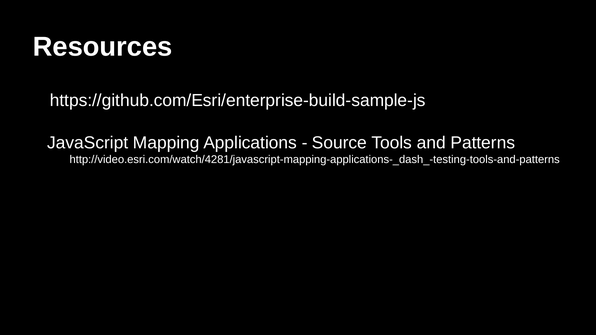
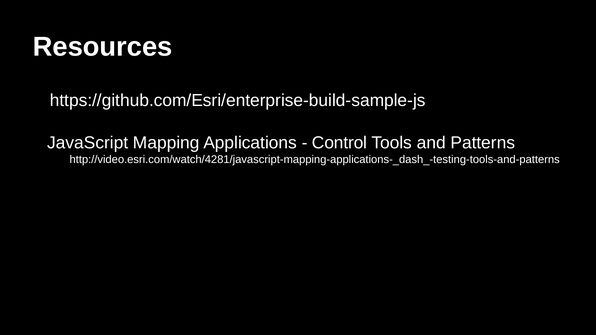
Source: Source -> Control
